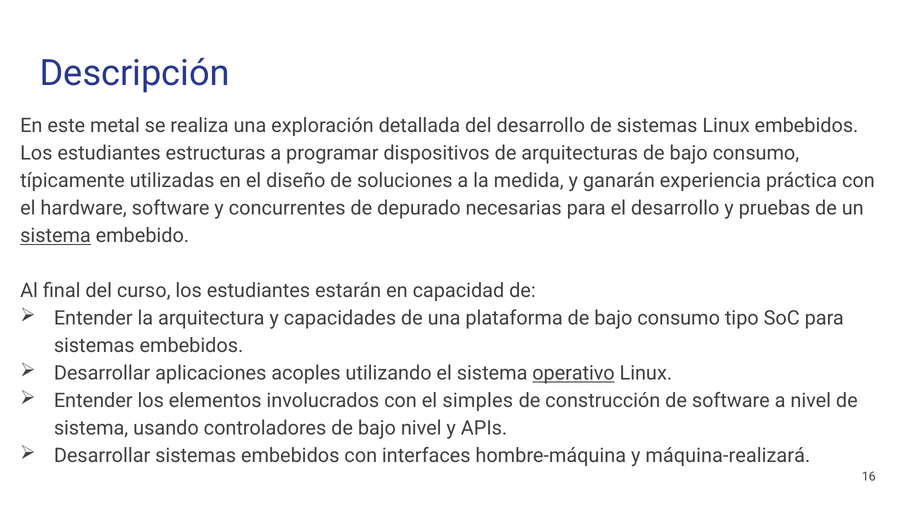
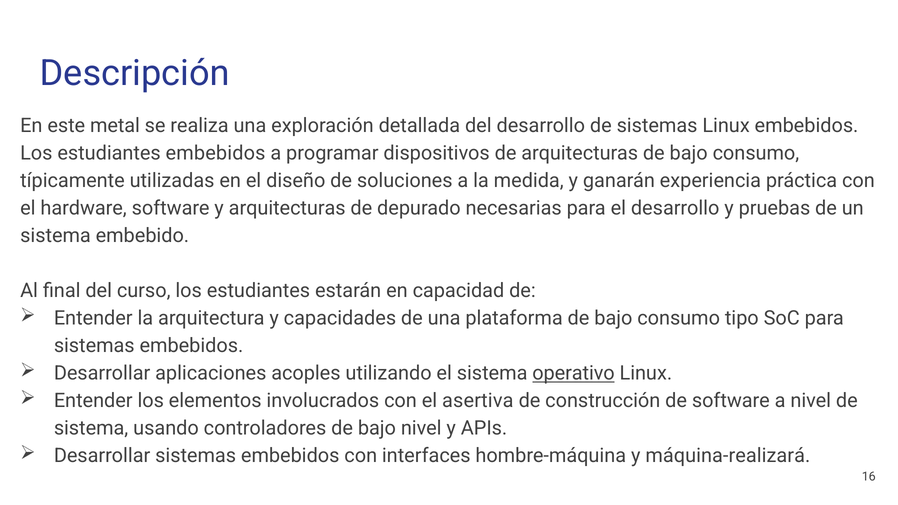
estudiantes estructuras: estructuras -> embebidos
y concurrentes: concurrentes -> arquitecturas
sistema at (56, 236) underline: present -> none
simples: simples -> asertiva
